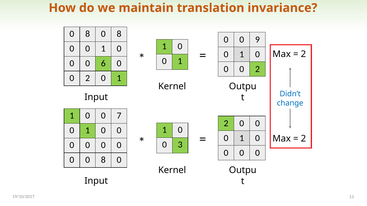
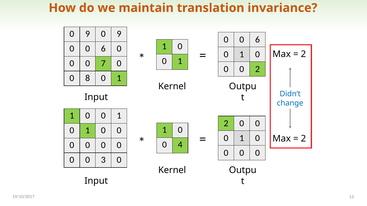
8 at (88, 34): 8 -> 9
8 at (119, 34): 8 -> 9
9 at (257, 40): 9 -> 6
1 at (103, 49): 1 -> 6
6: 6 -> 7
2 at (88, 78): 2 -> 8
7 at (119, 116): 7 -> 1
3: 3 -> 4
0 0 8: 8 -> 3
